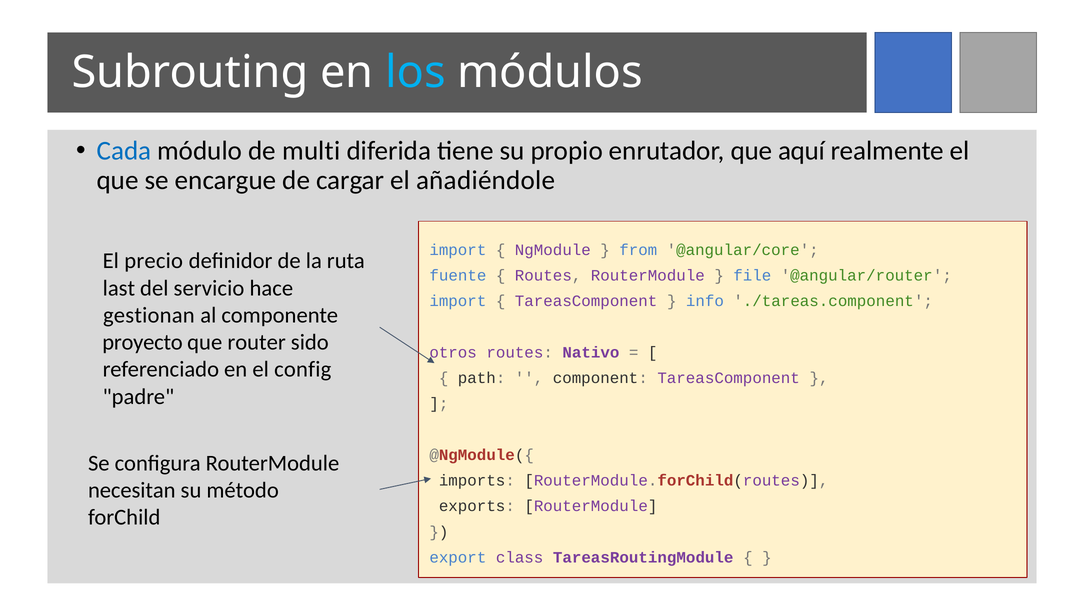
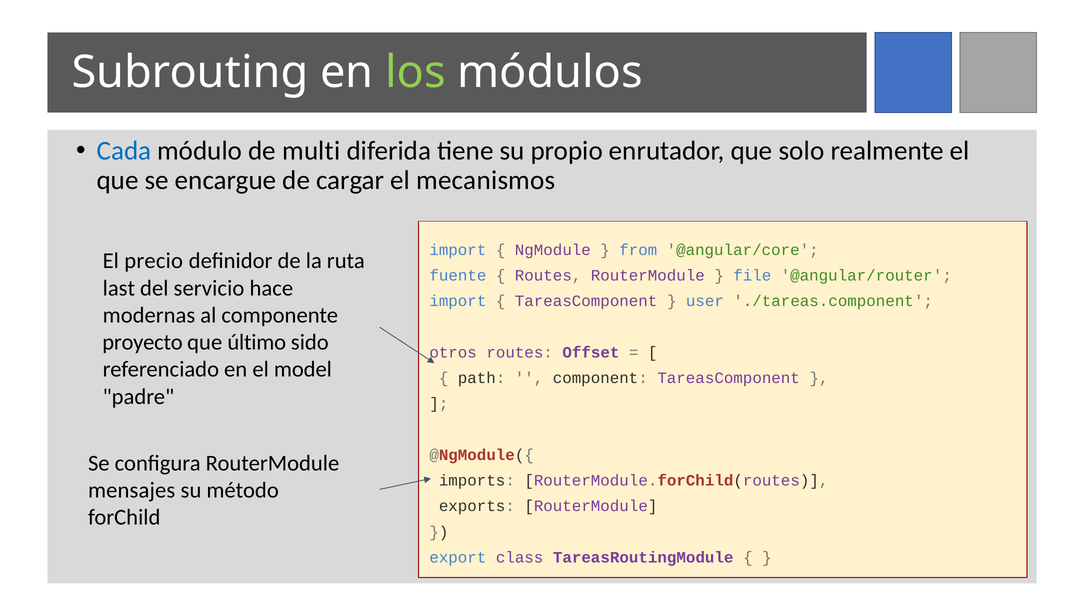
los colour: light blue -> light green
aquí: aquí -> solo
añadiéndole: añadiéndole -> mecanismos
info: info -> user
gestionan: gestionan -> modernas
router: router -> último
Nativo: Nativo -> Offset
config: config -> model
necesitan: necesitan -> mensajes
